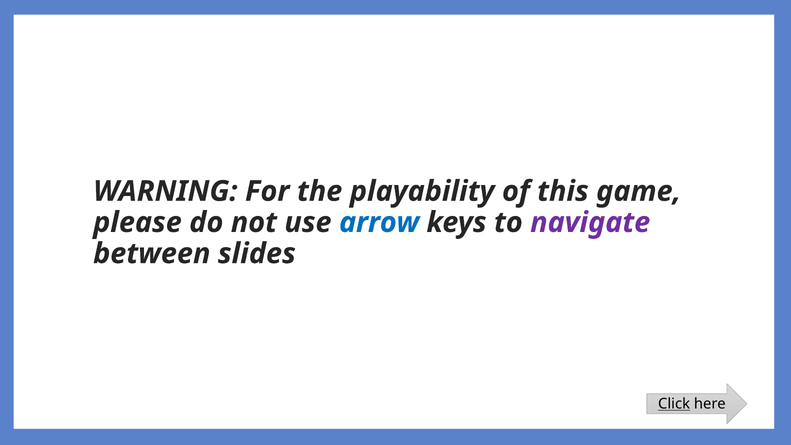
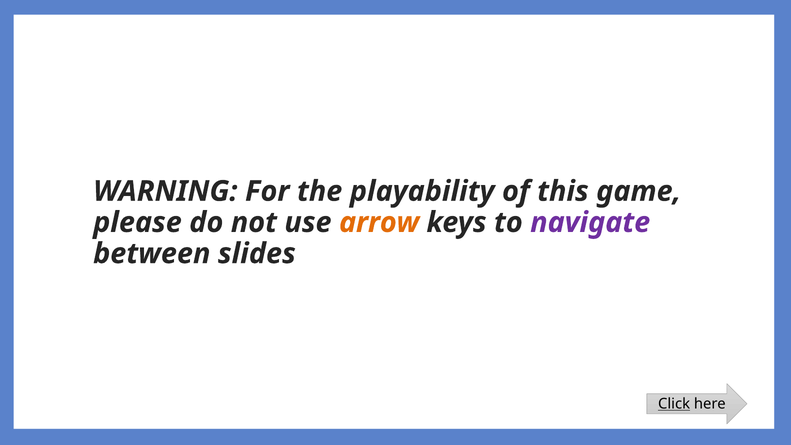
arrow colour: blue -> orange
